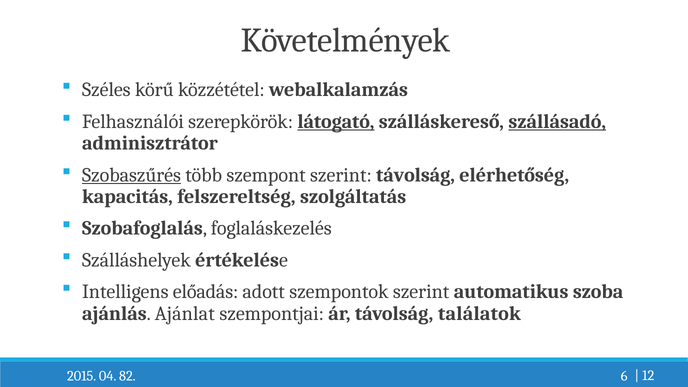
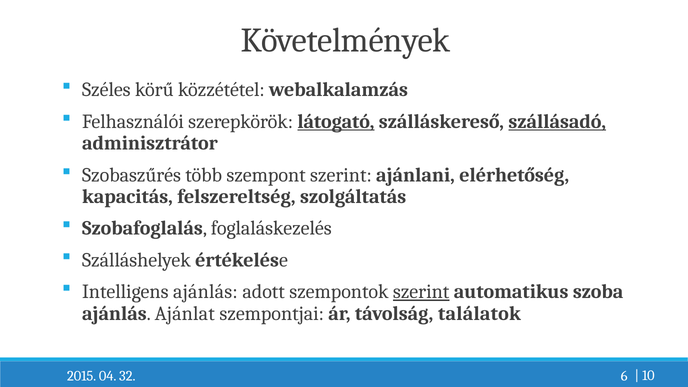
Szobaszűrés underline: present -> none
szerint távolság: távolság -> ajánlani
Intelligens előadás: előadás -> ajánlás
szerint at (421, 292) underline: none -> present
82: 82 -> 32
12: 12 -> 10
